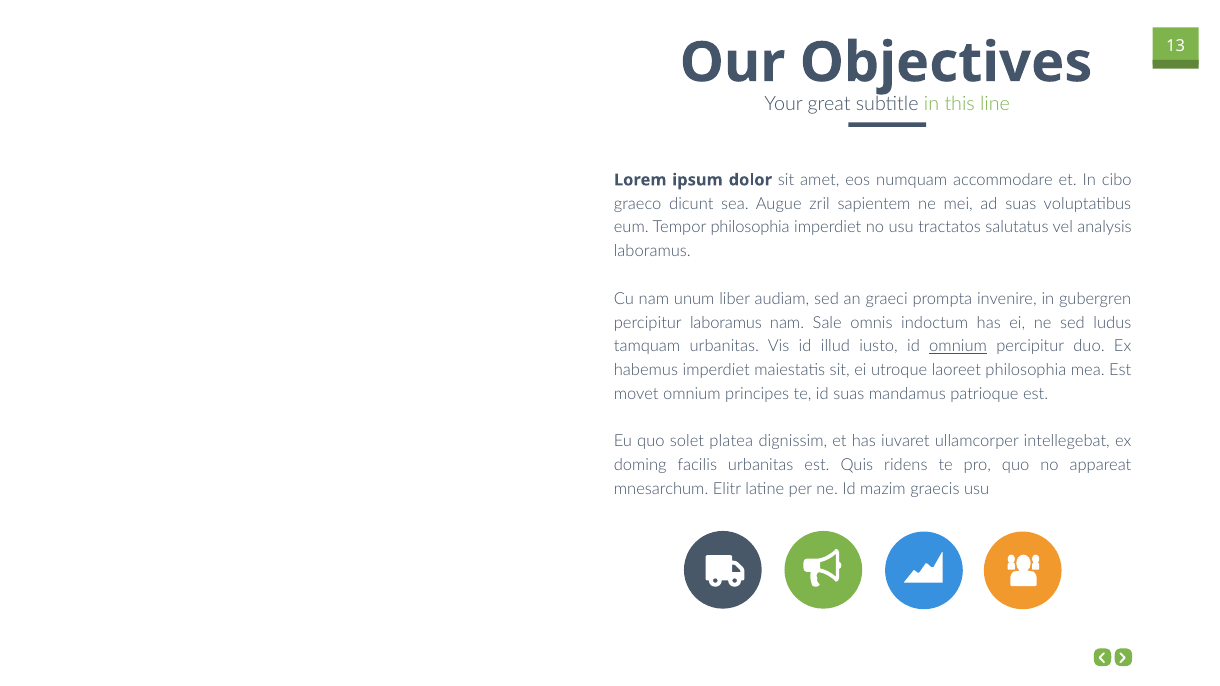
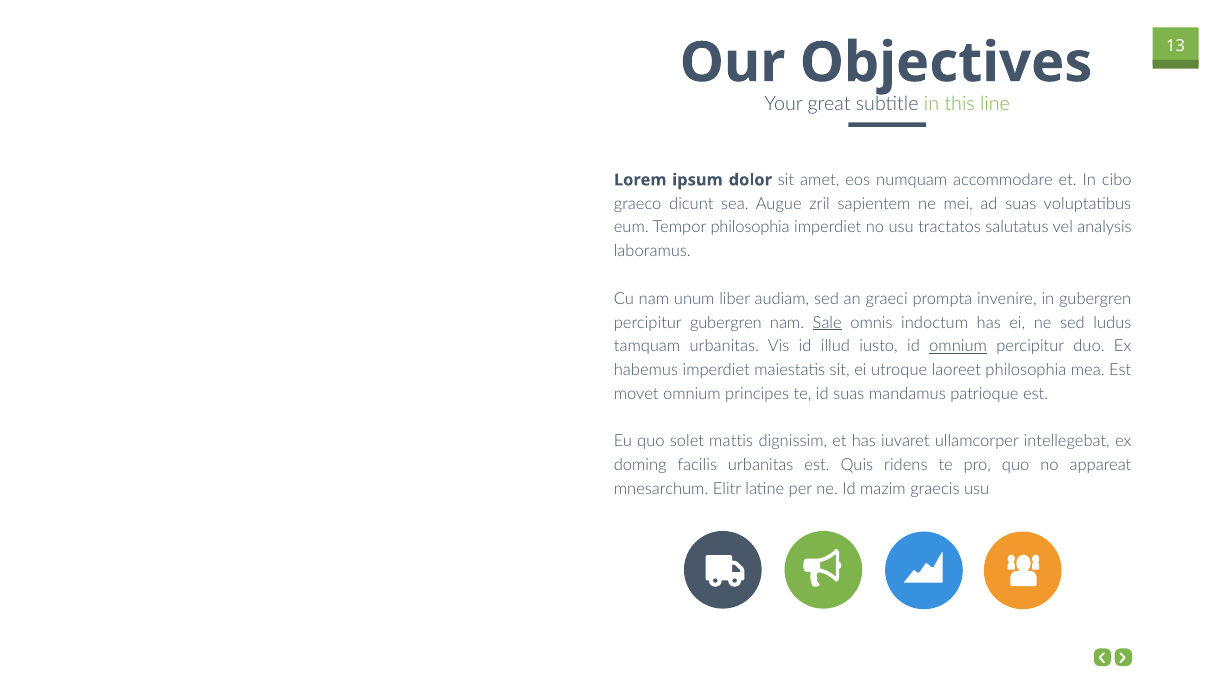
percipitur laboramus: laboramus -> gubergren
Sale underline: none -> present
platea: platea -> mattis
